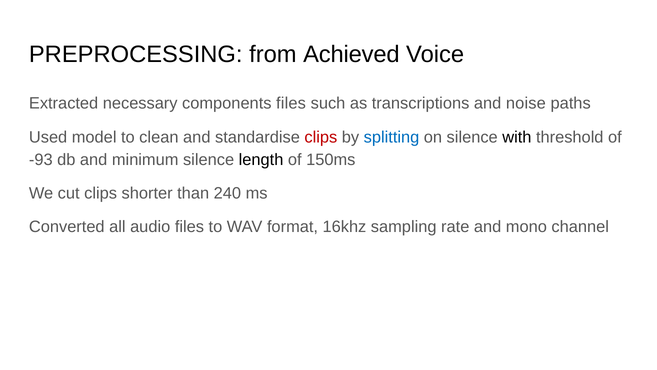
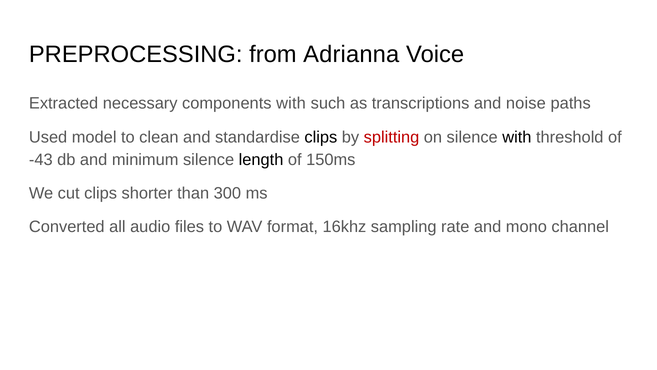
Achieved: Achieved -> Adrianna
components files: files -> with
clips at (321, 137) colour: red -> black
splitting colour: blue -> red
-93: -93 -> -43
240: 240 -> 300
